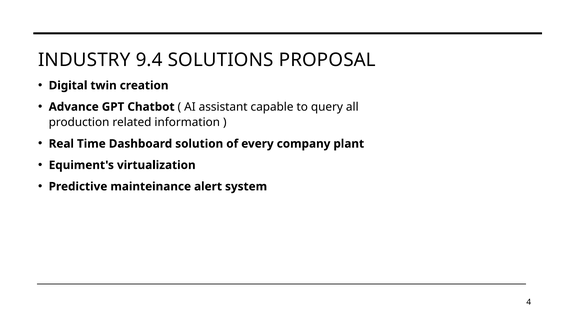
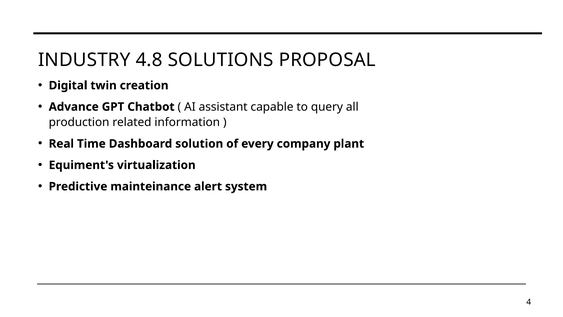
9.4: 9.4 -> 4.8
